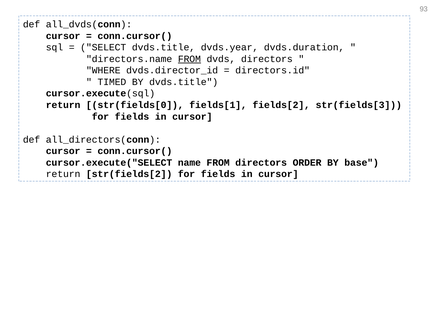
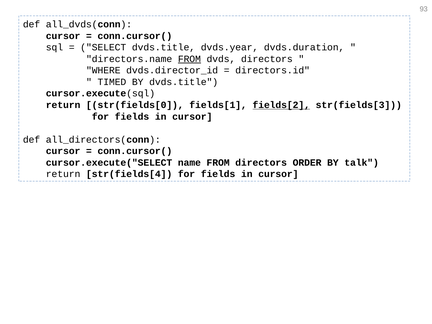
fields[2 underline: none -> present
base: base -> talk
str(fields[2: str(fields[2 -> str(fields[4
